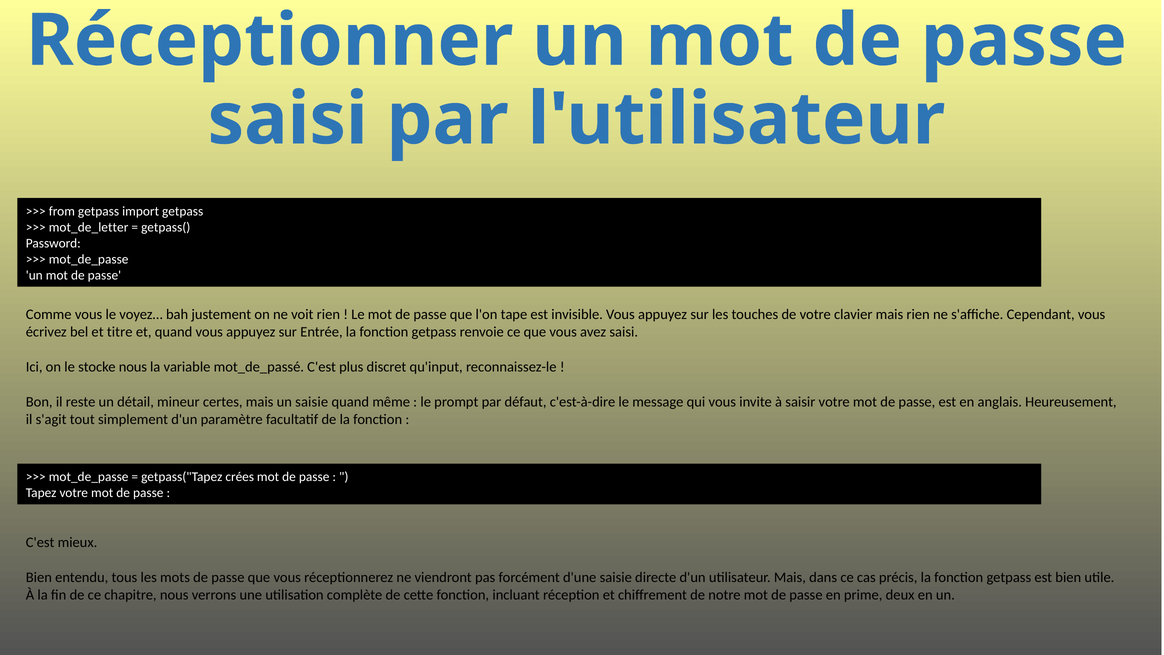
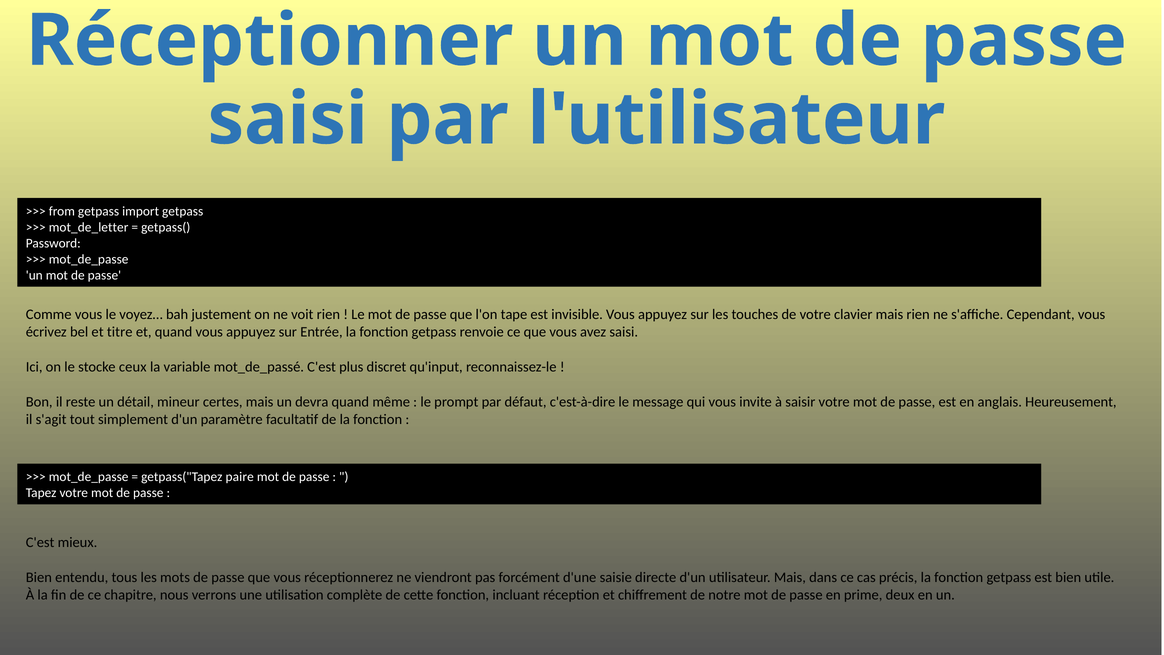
stocke nous: nous -> ceux
un saisie: saisie -> devra
crées: crées -> paire
